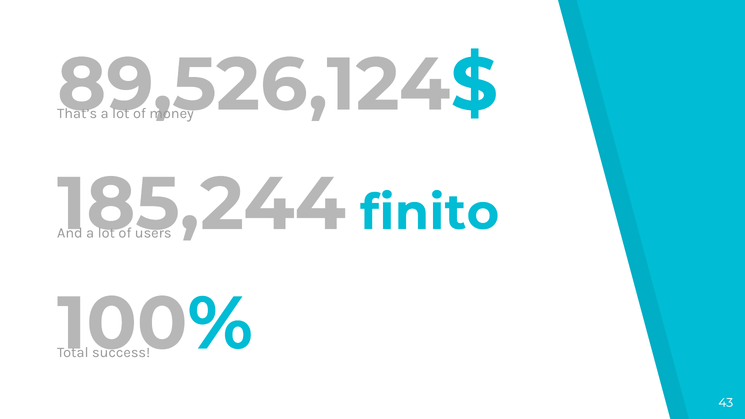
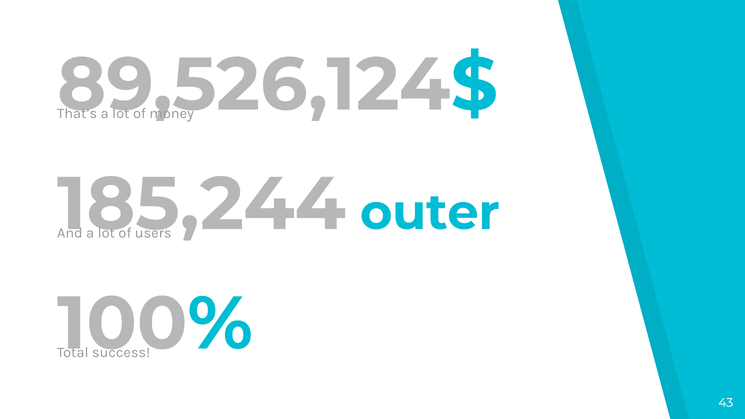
finito: finito -> outer
